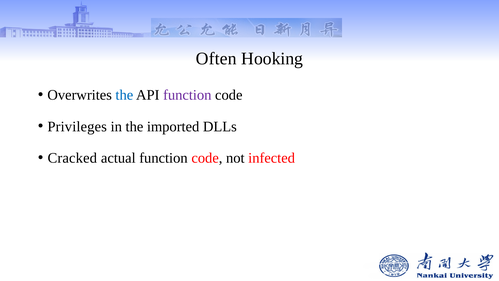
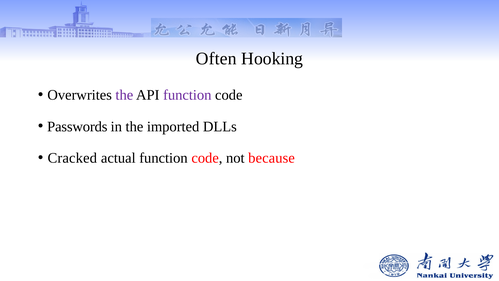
the at (124, 95) colour: blue -> purple
Privileges: Privileges -> Passwords
infected: infected -> because
